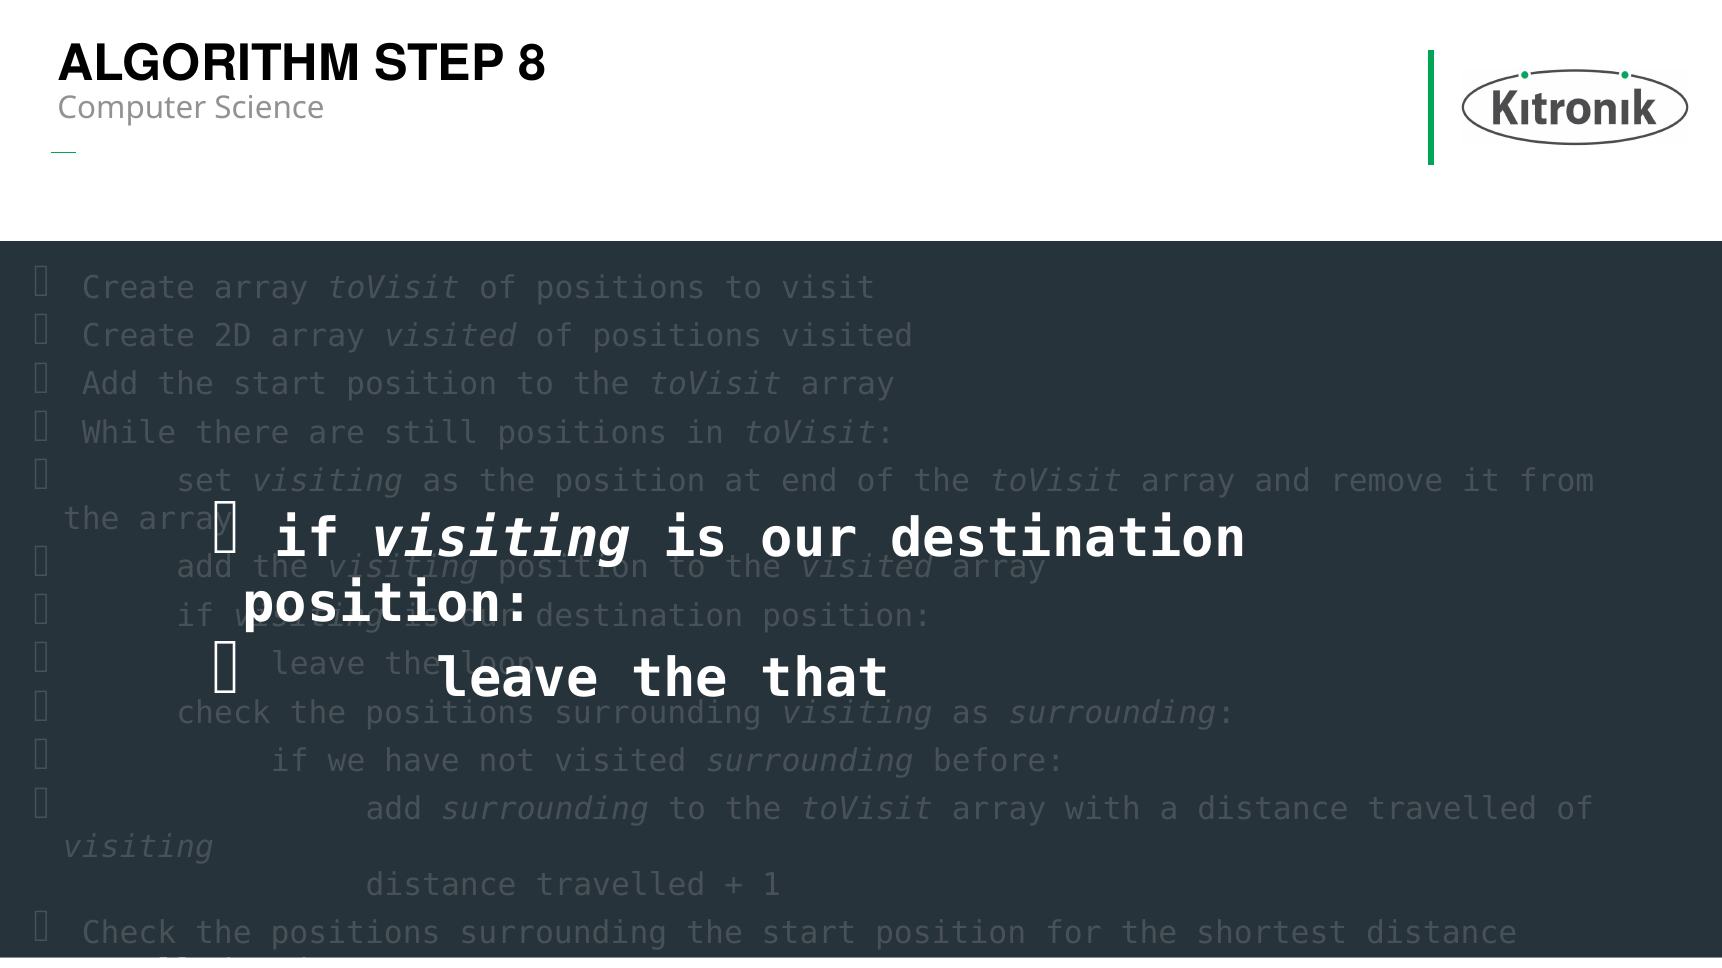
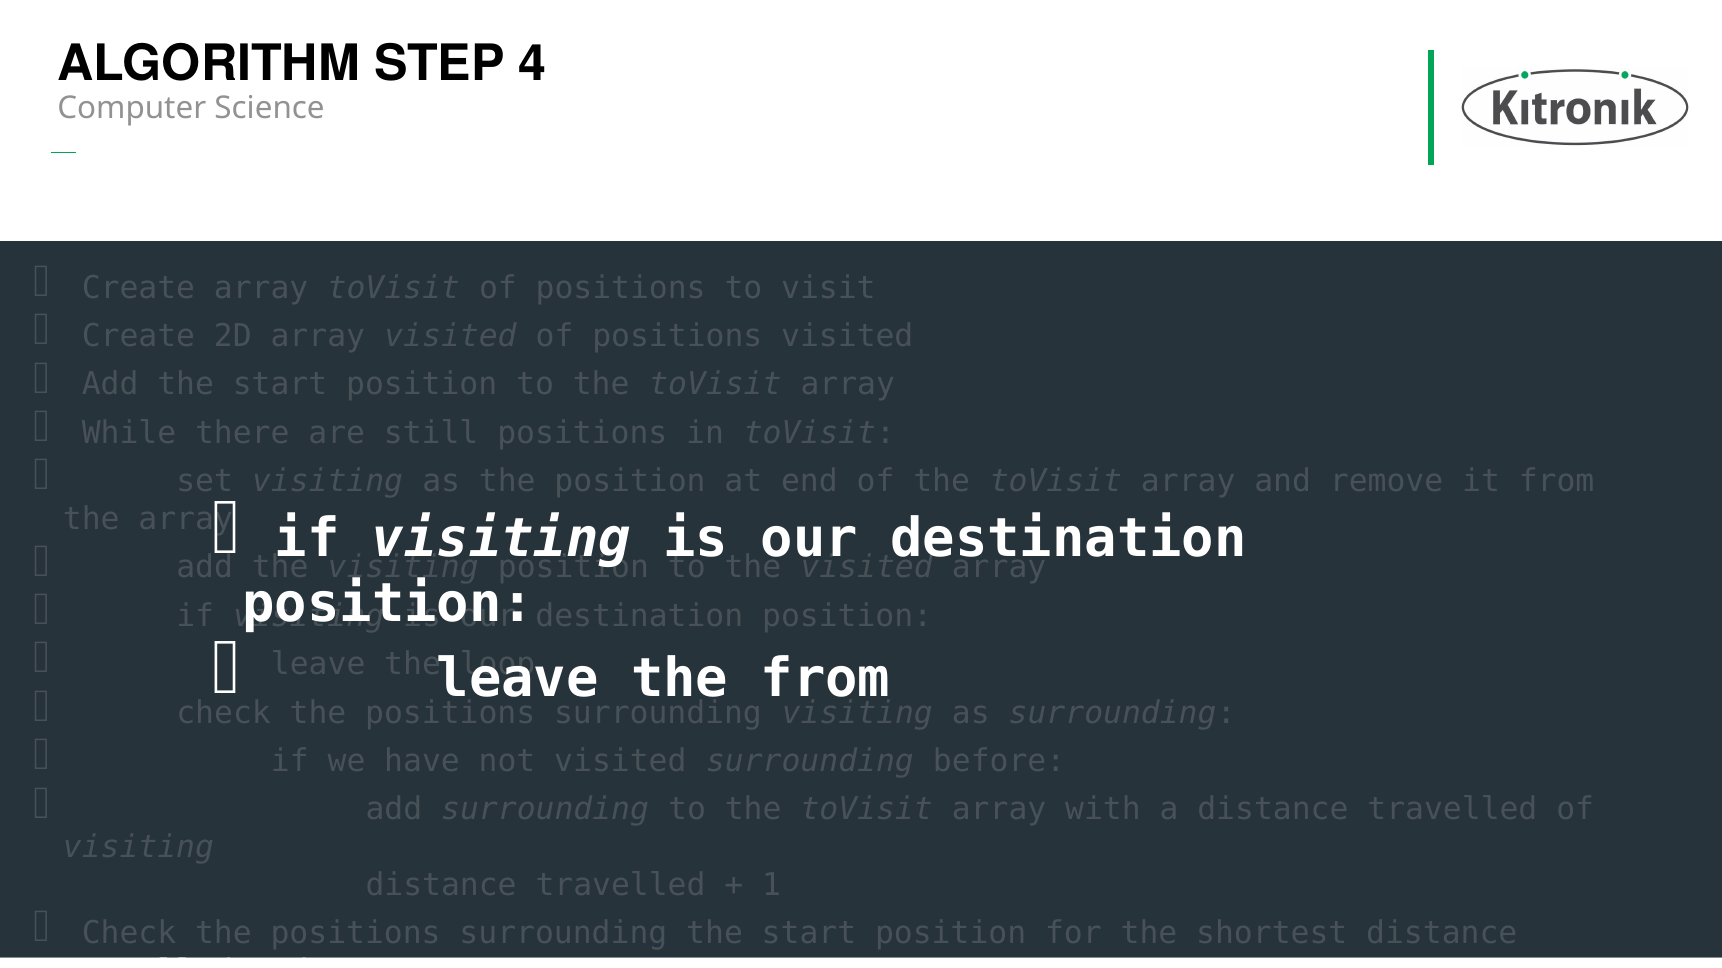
8: 8 -> 4
the that: that -> from
